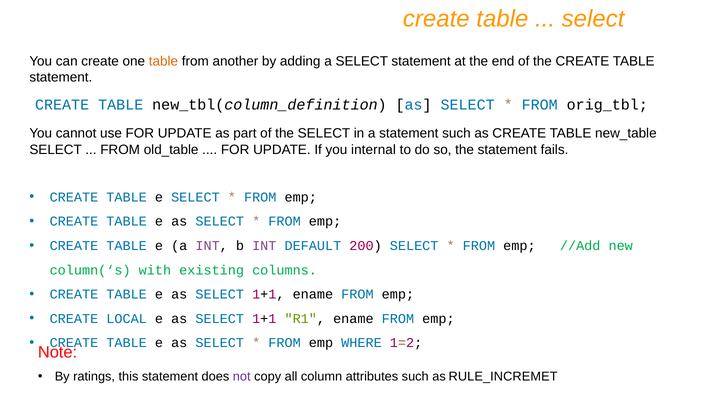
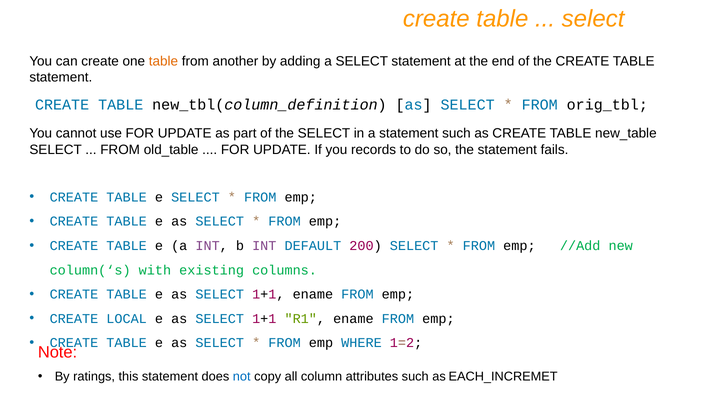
internal: internal -> records
not colour: purple -> blue
RULE_INCREMET: RULE_INCREMET -> EACH_INCREMET
